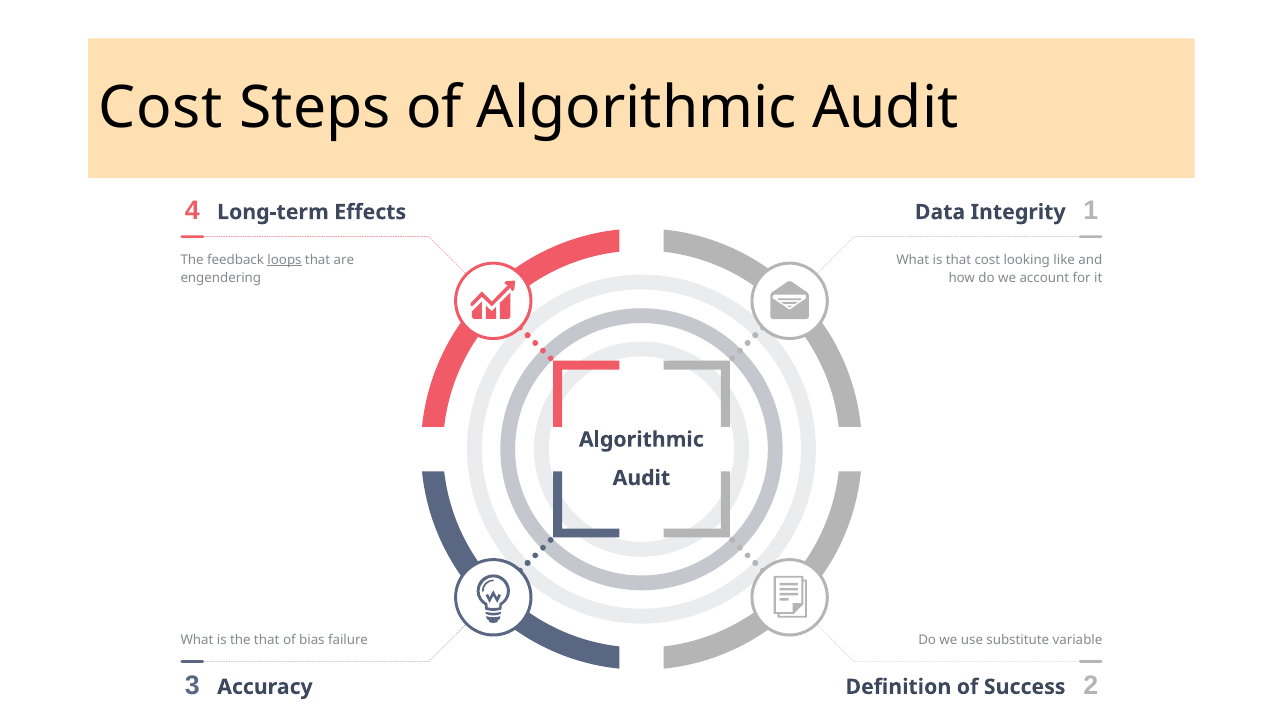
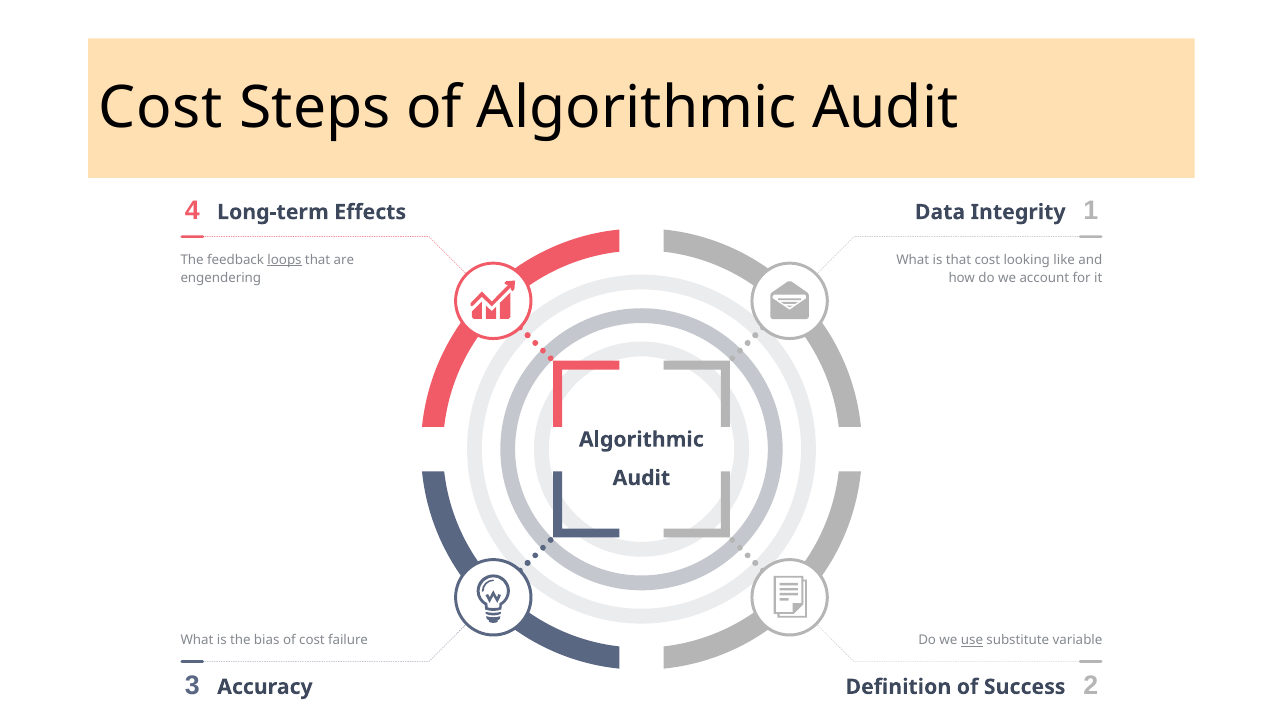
the that: that -> bias
of bias: bias -> cost
use underline: none -> present
